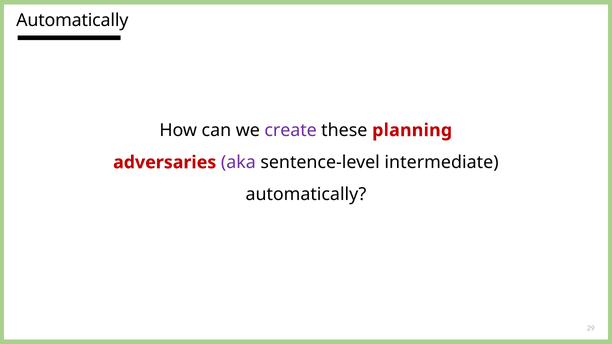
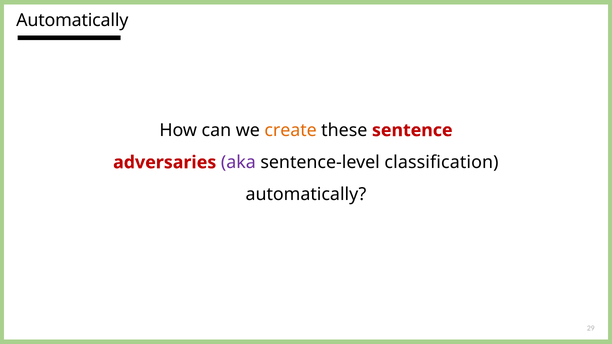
create colour: purple -> orange
planning: planning -> sentence
intermediate: intermediate -> classification
